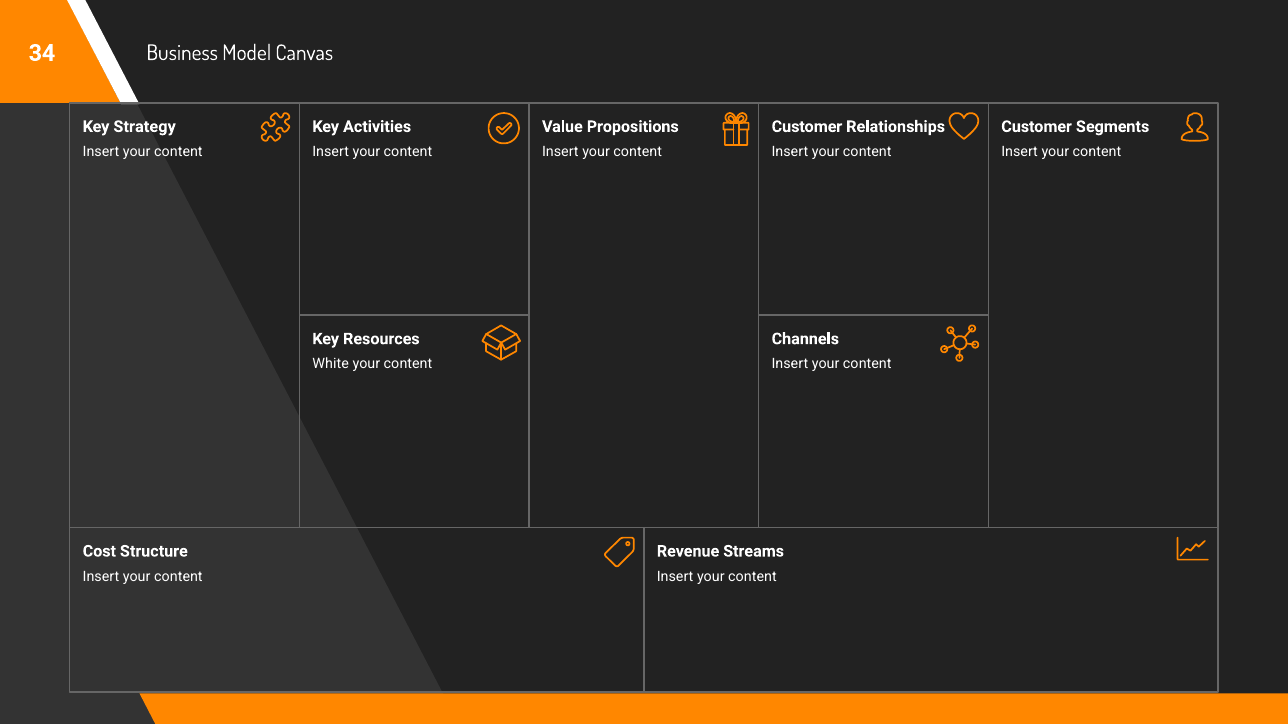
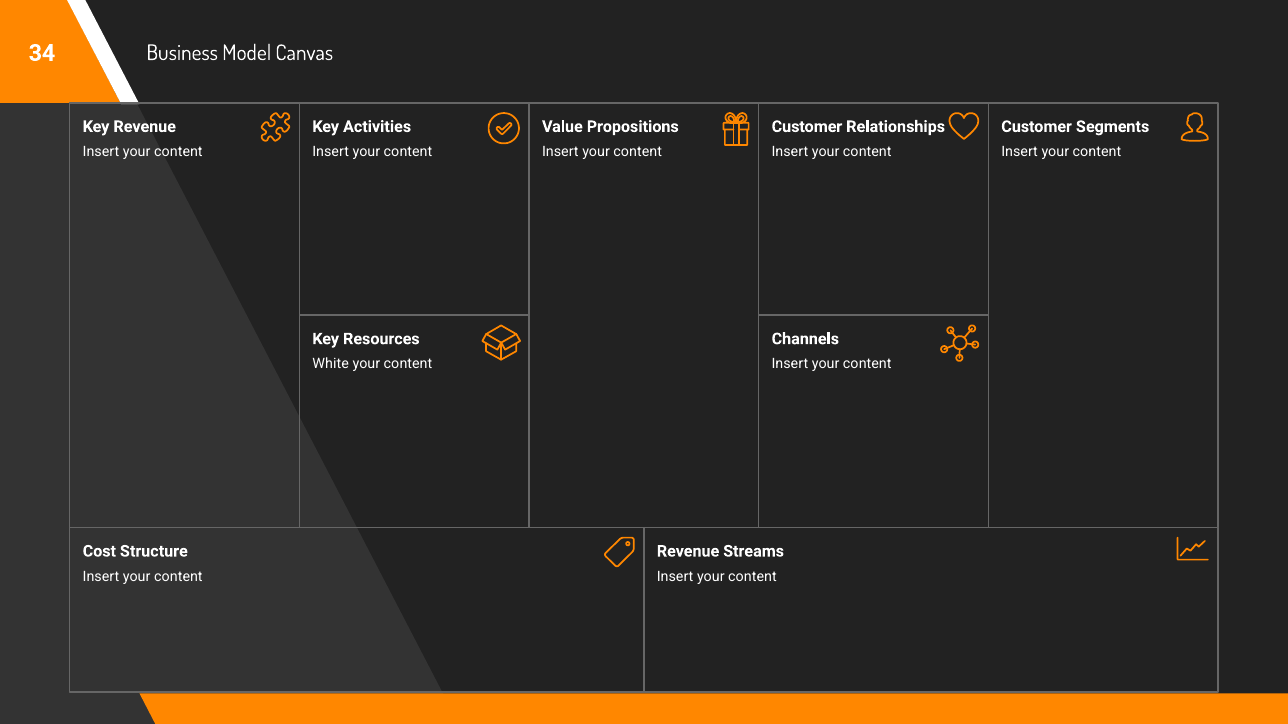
Key Strategy: Strategy -> Revenue
